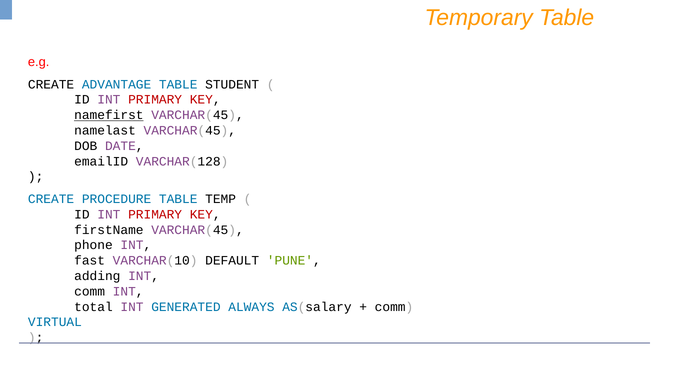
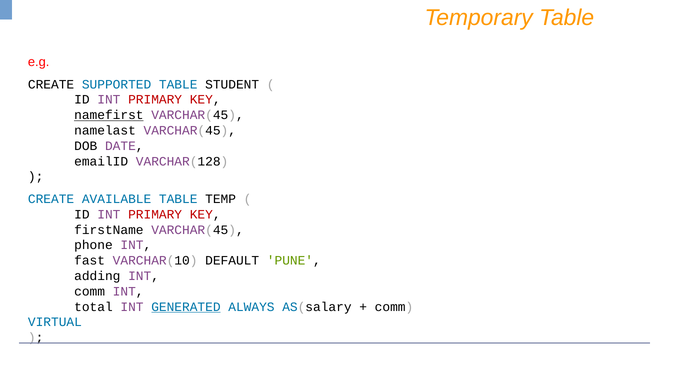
ADVANTAGE: ADVANTAGE -> SUPPORTED
PROCEDURE: PROCEDURE -> AVAILABLE
GENERATED underline: none -> present
